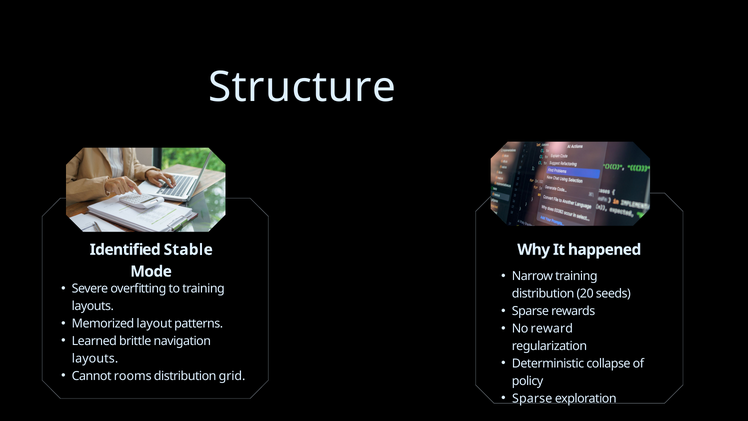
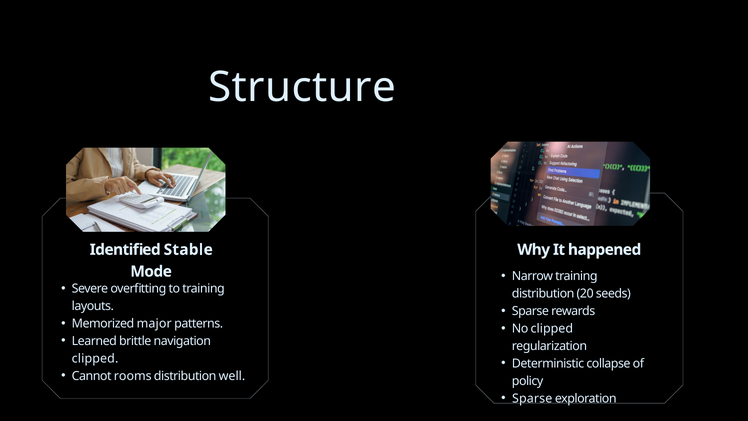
layout: layout -> major
No reward: reward -> clipped
layouts at (95, 358): layouts -> clipped
grid: grid -> well
